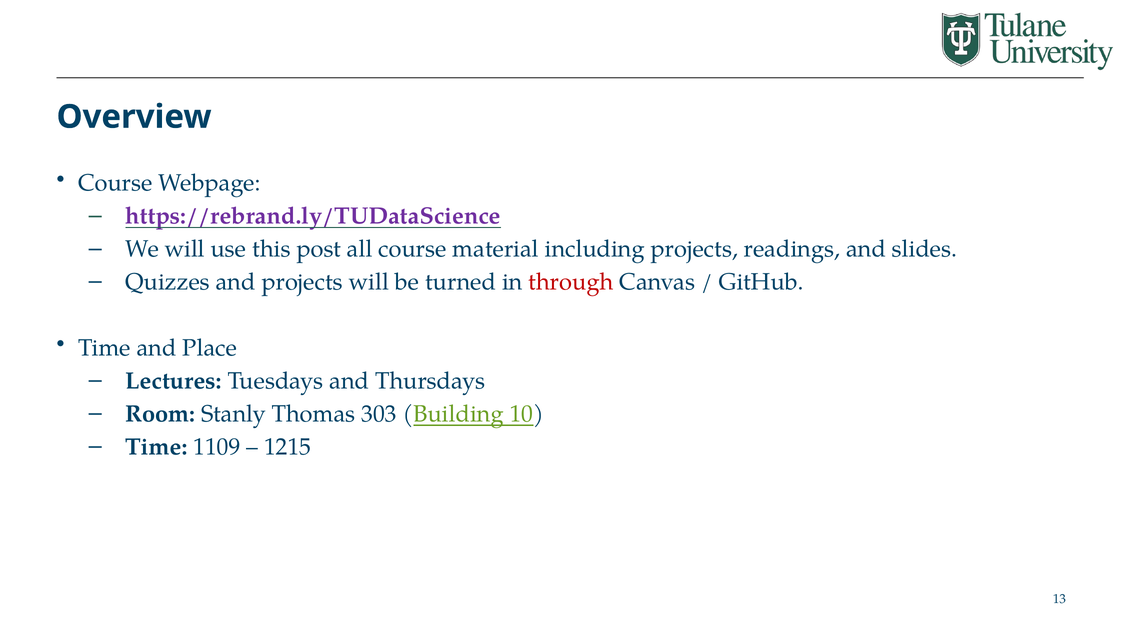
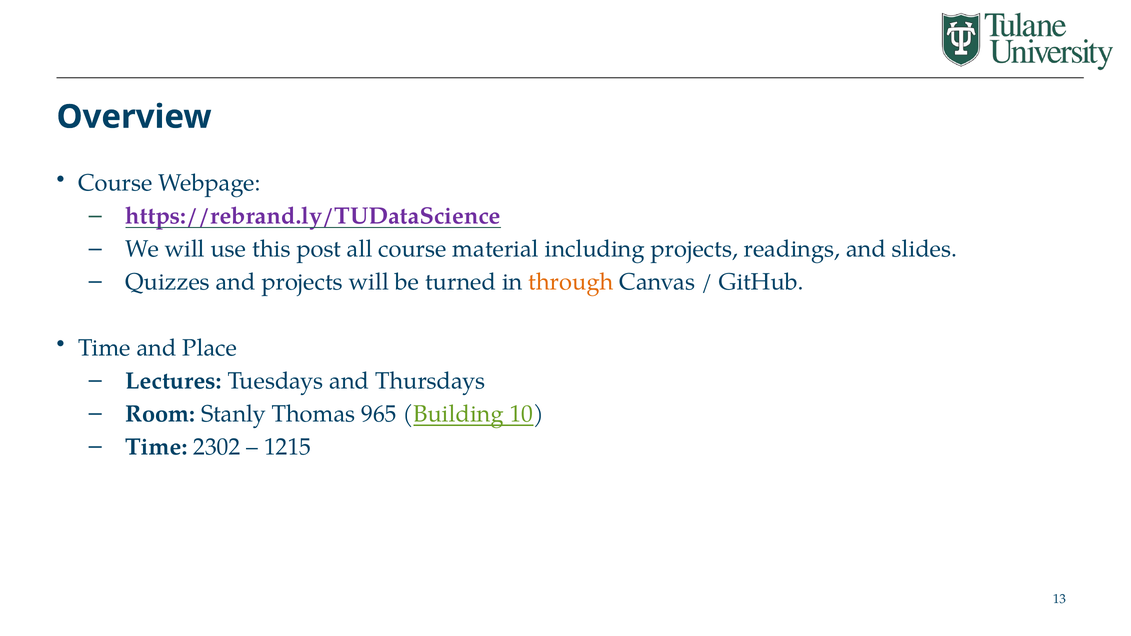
through colour: red -> orange
303: 303 -> 965
1109: 1109 -> 2302
